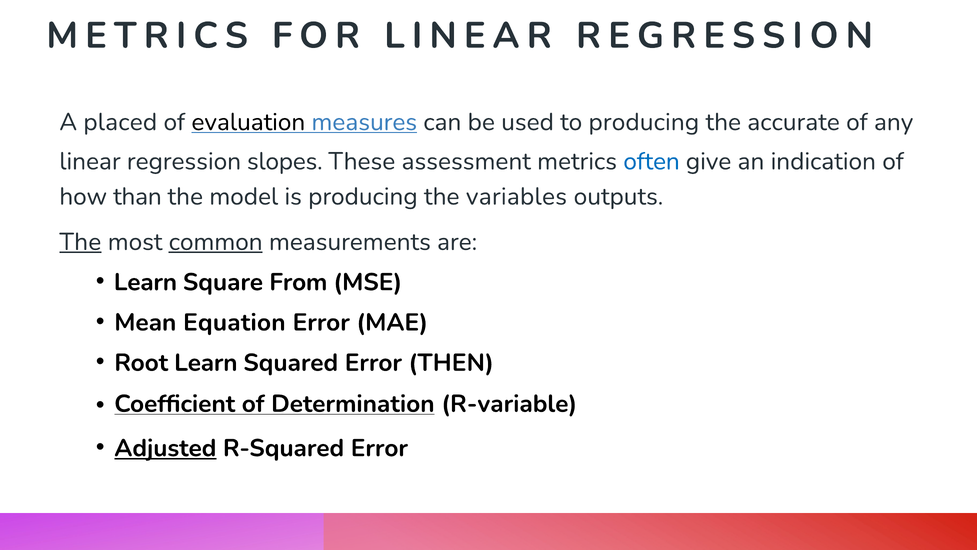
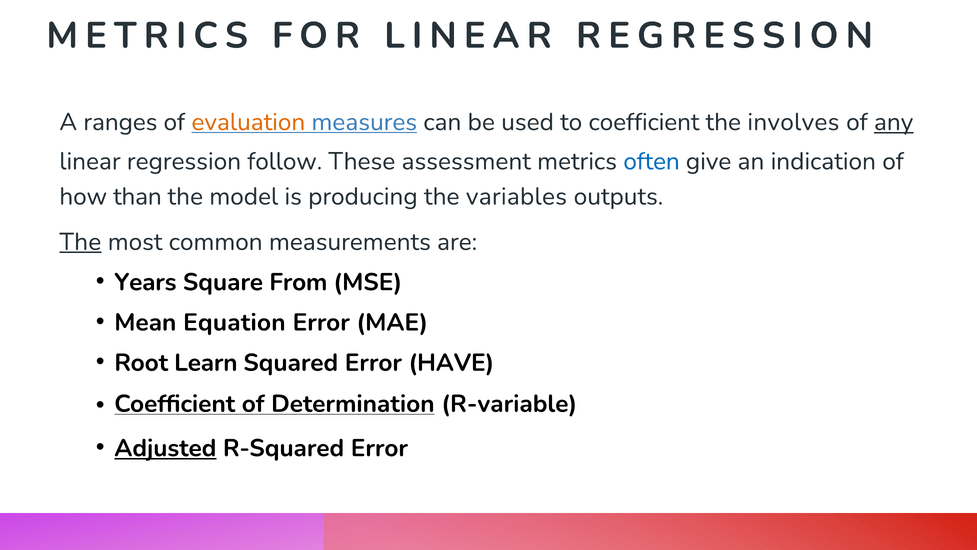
placed: placed -> ranges
evaluation colour: black -> orange
to producing: producing -> coefficient
accurate: accurate -> involves
any underline: none -> present
slopes: slopes -> follow
common underline: present -> none
Learn at (145, 282): Learn -> Years
THEN: THEN -> HAVE
